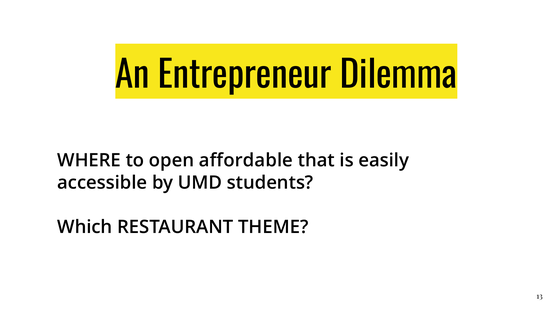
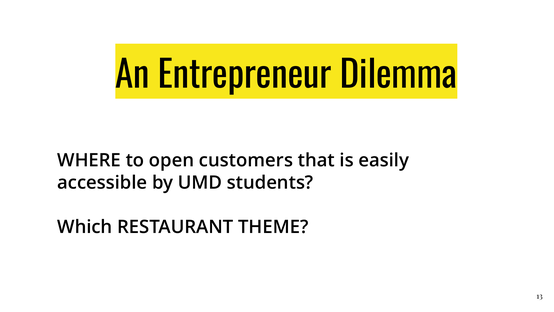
affordable: affordable -> customers
